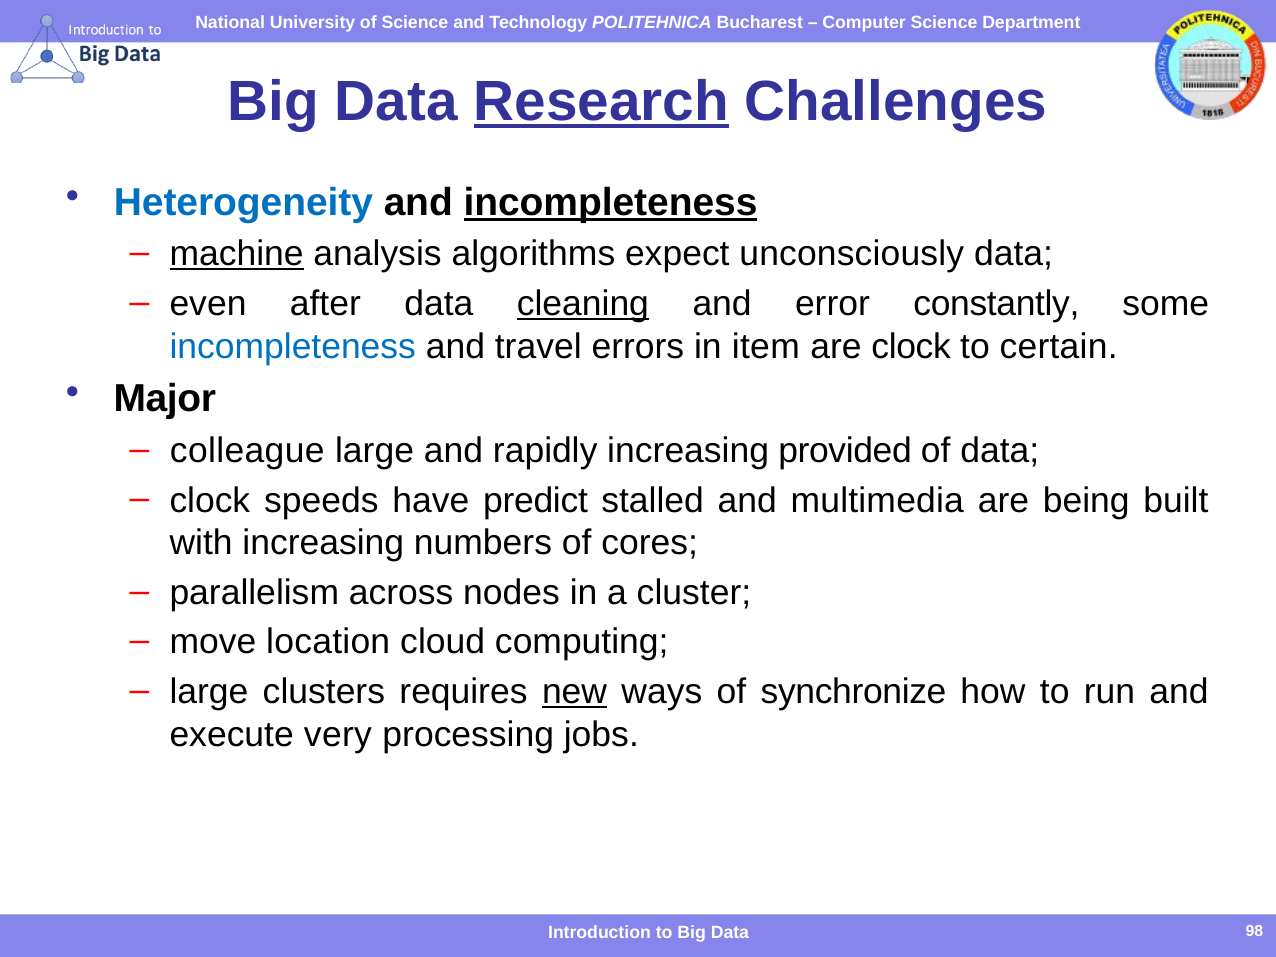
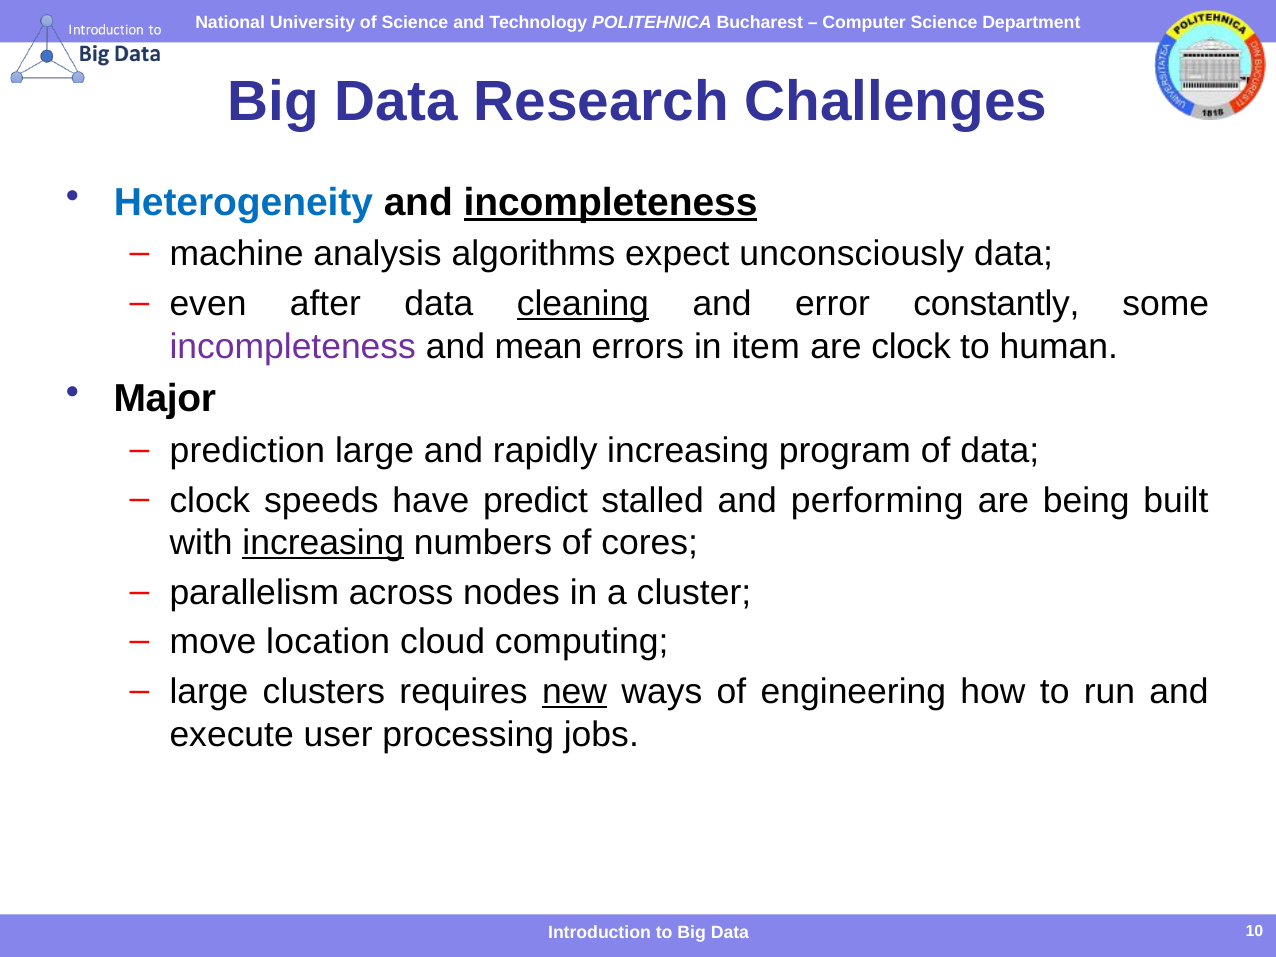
Research underline: present -> none
machine underline: present -> none
incompleteness at (293, 346) colour: blue -> purple
travel: travel -> mean
certain: certain -> human
colleague: colleague -> prediction
provided: provided -> program
multimedia: multimedia -> performing
increasing at (323, 543) underline: none -> present
synchronize: synchronize -> engineering
very: very -> user
98: 98 -> 10
